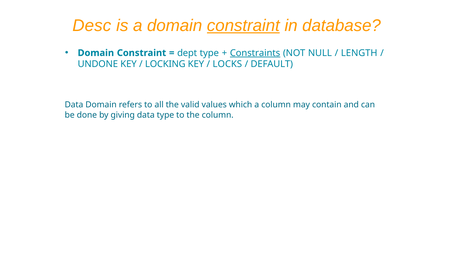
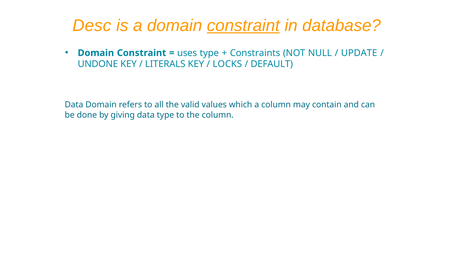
dept: dept -> uses
Constraints underline: present -> none
LENGTH: LENGTH -> UPDATE
LOCKING: LOCKING -> LITERALS
